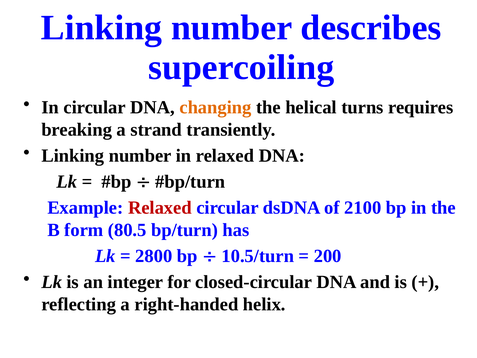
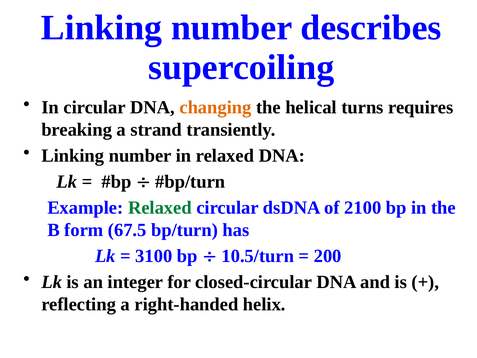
Relaxed at (160, 207) colour: red -> green
80.5: 80.5 -> 67.5
2800: 2800 -> 3100
